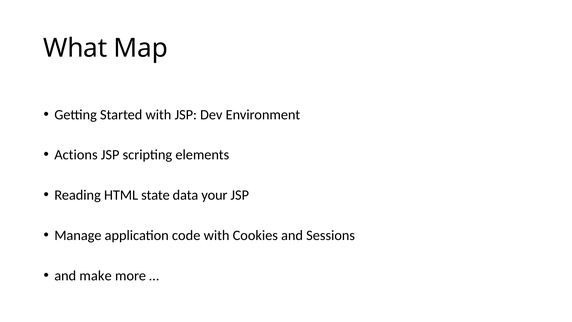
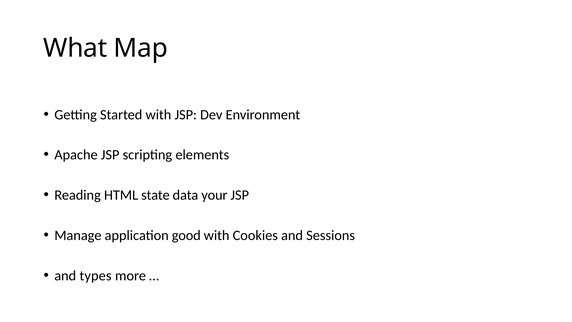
Actions: Actions -> Apache
code: code -> good
make: make -> types
